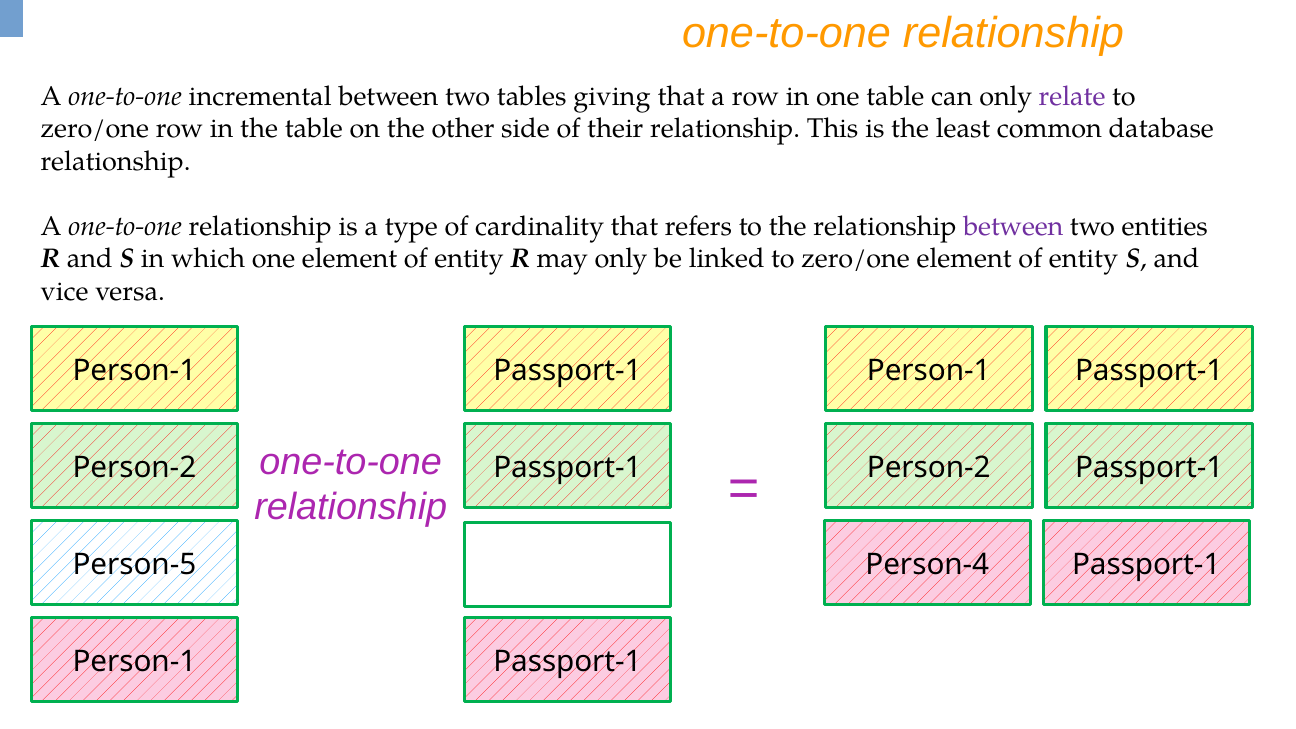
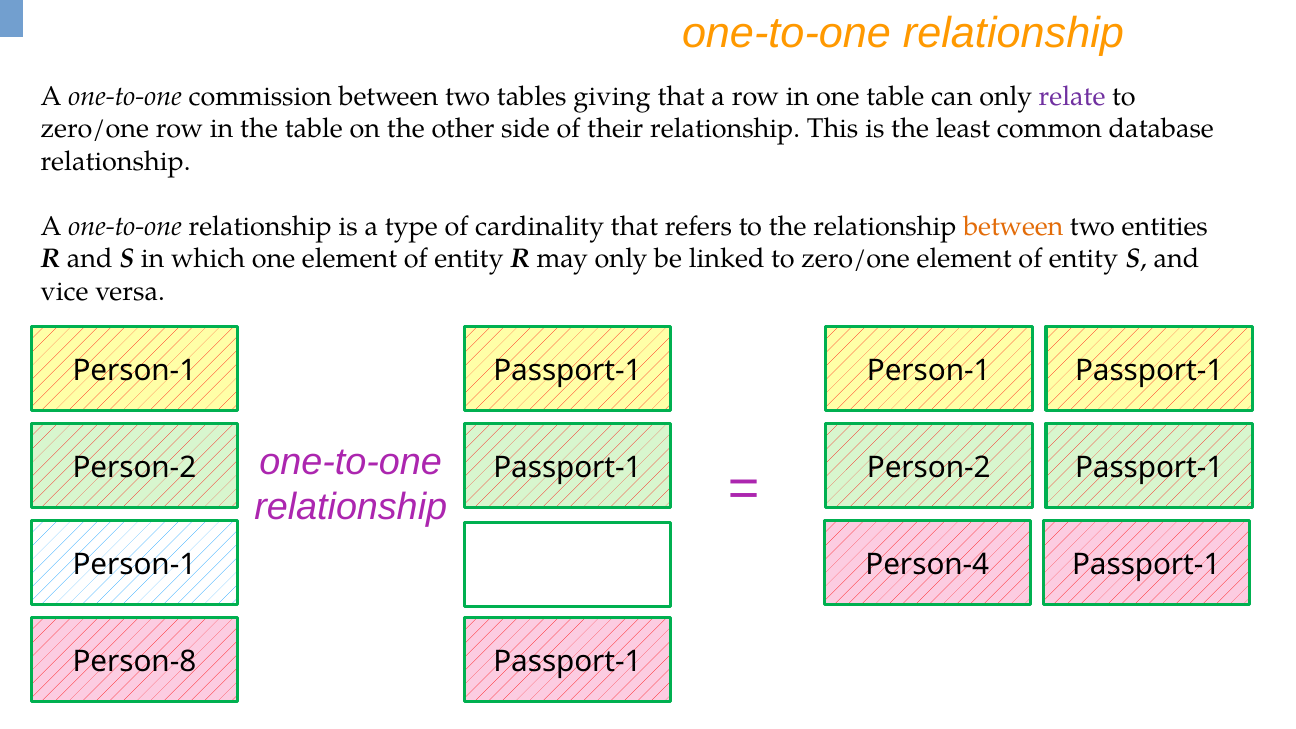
incremental: incremental -> commission
between at (1013, 227) colour: purple -> orange
Person-5 at (134, 564): Person-5 -> Person-1
Person-1 at (134, 661): Person-1 -> Person-8
